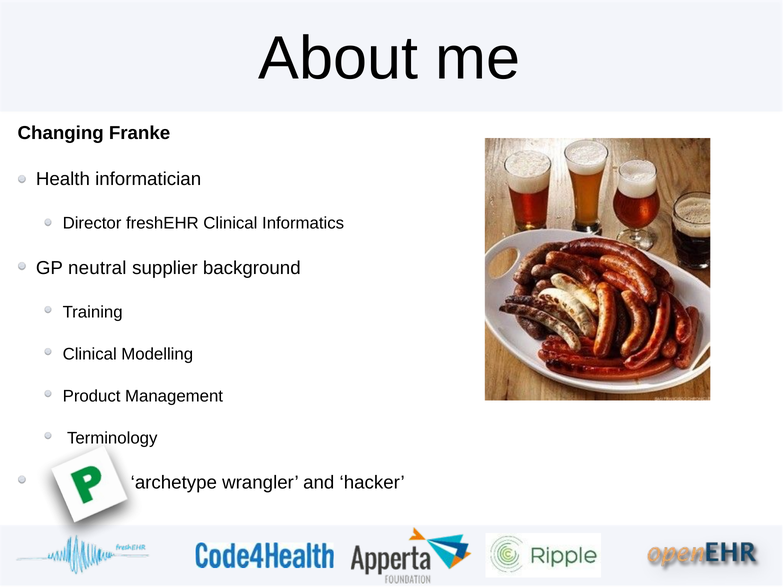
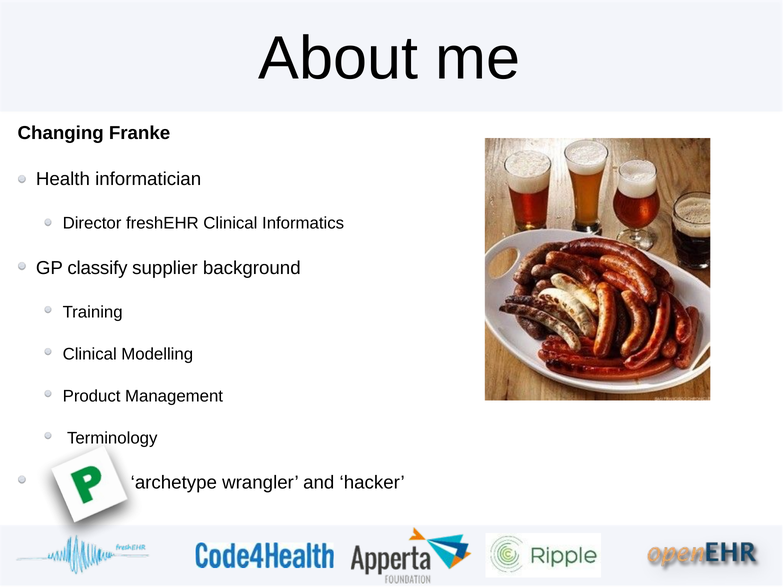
neutral: neutral -> classify
